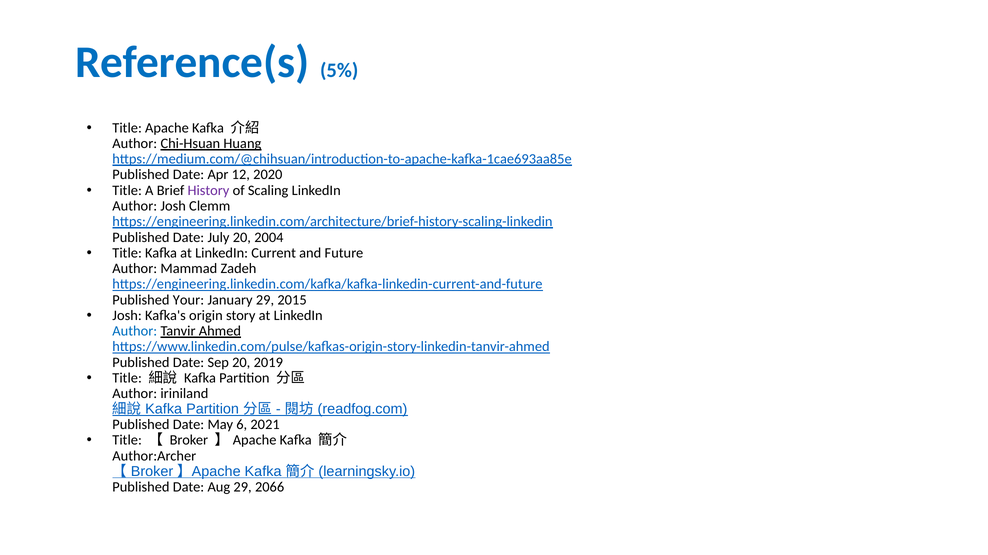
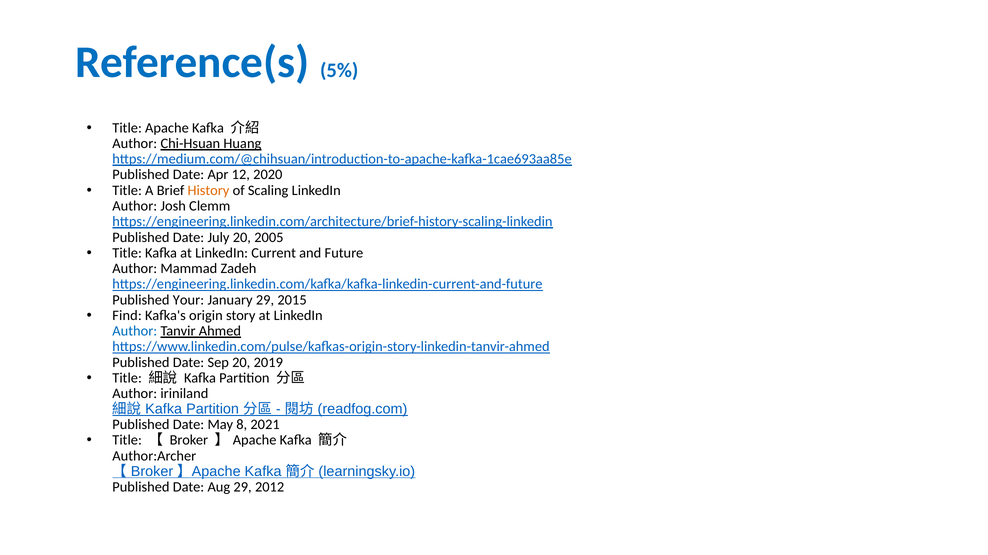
History colour: purple -> orange
2004: 2004 -> 2005
Josh at (127, 316): Josh -> Find
6: 6 -> 8
2066: 2066 -> 2012
